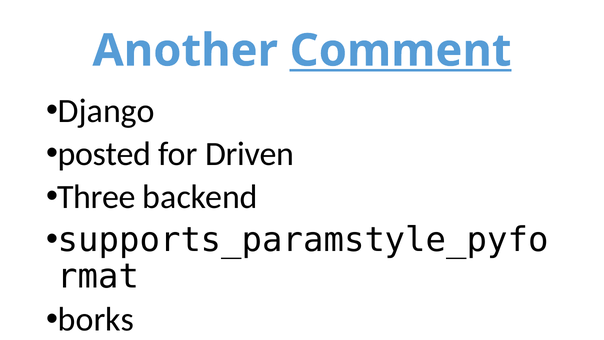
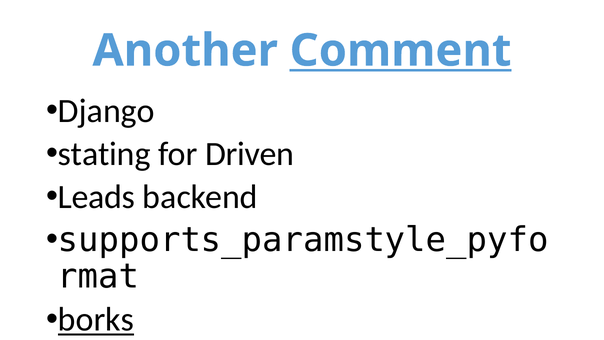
posted: posted -> stating
Three: Three -> Leads
borks underline: none -> present
